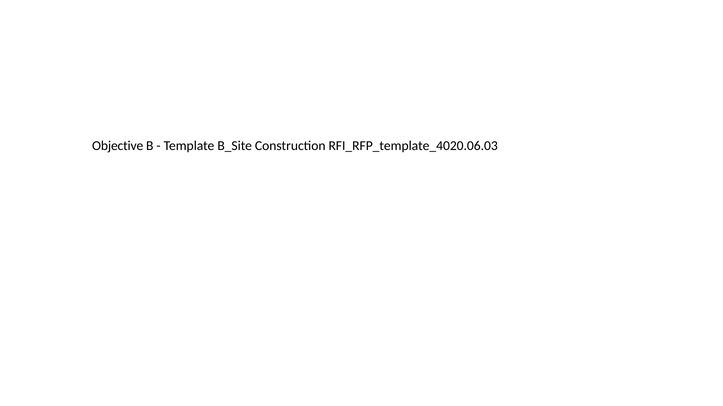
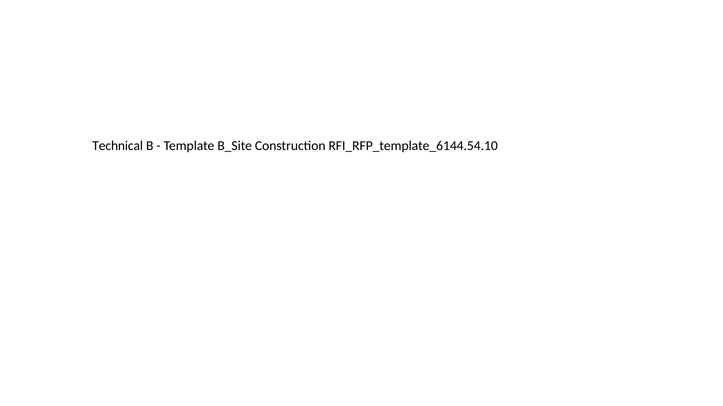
Objective: Objective -> Technical
RFI_RFP_template_4020.06.03: RFI_RFP_template_4020.06.03 -> RFI_RFP_template_6144.54.10
